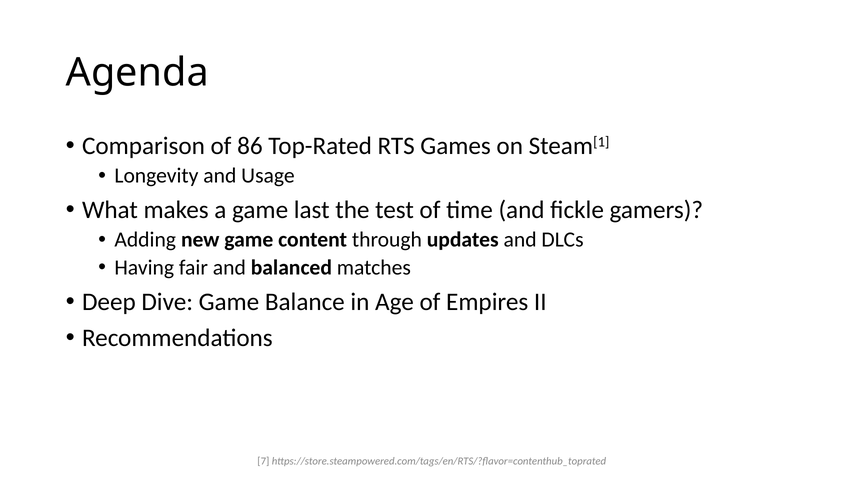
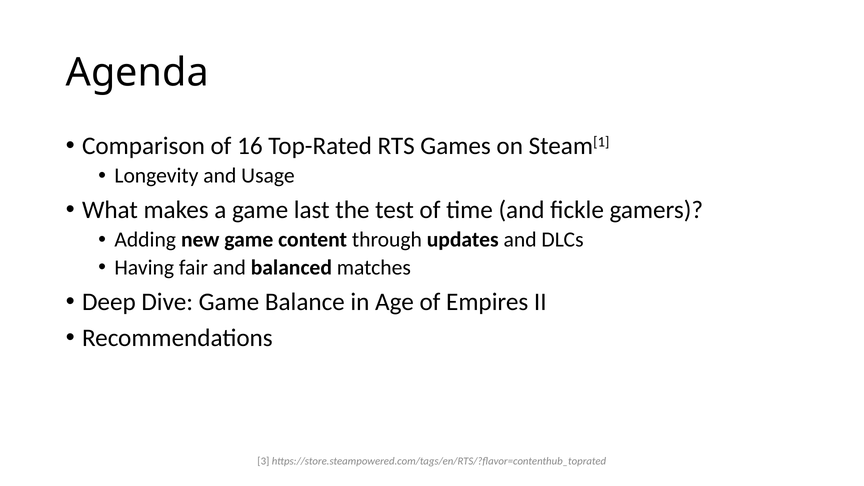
86: 86 -> 16
7: 7 -> 3
